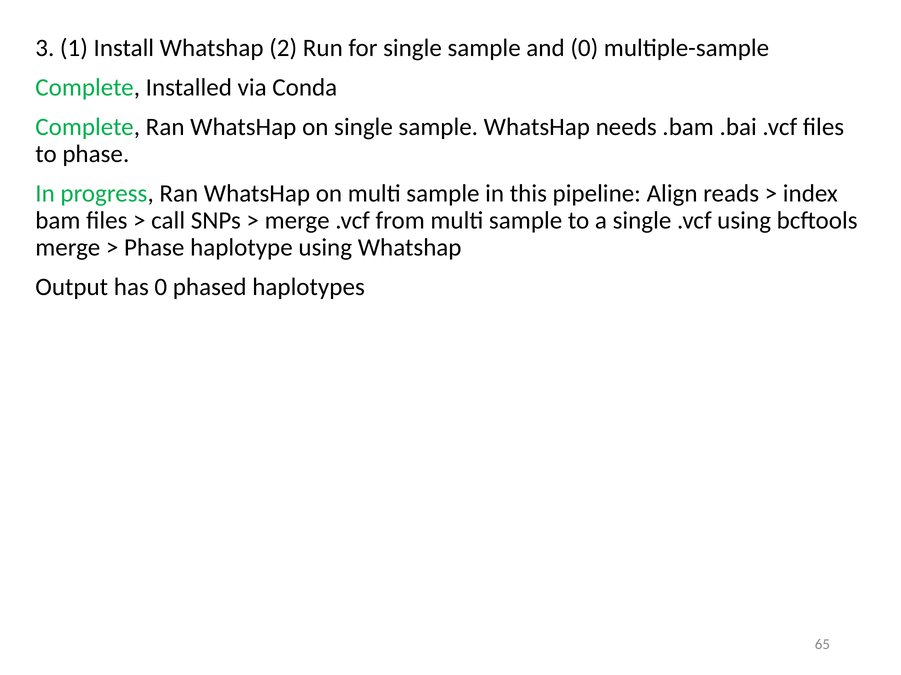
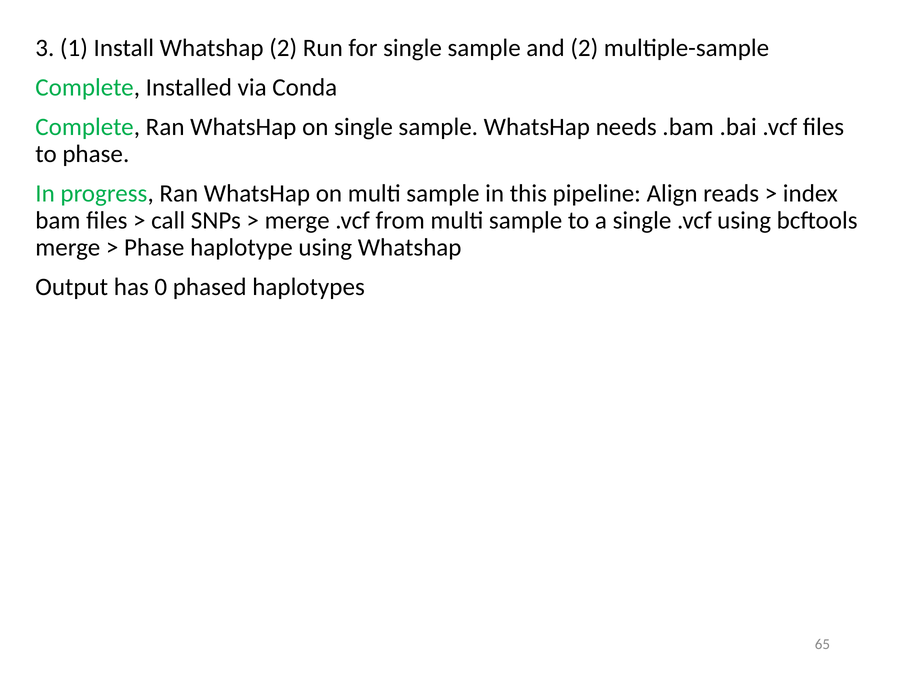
and 0: 0 -> 2
